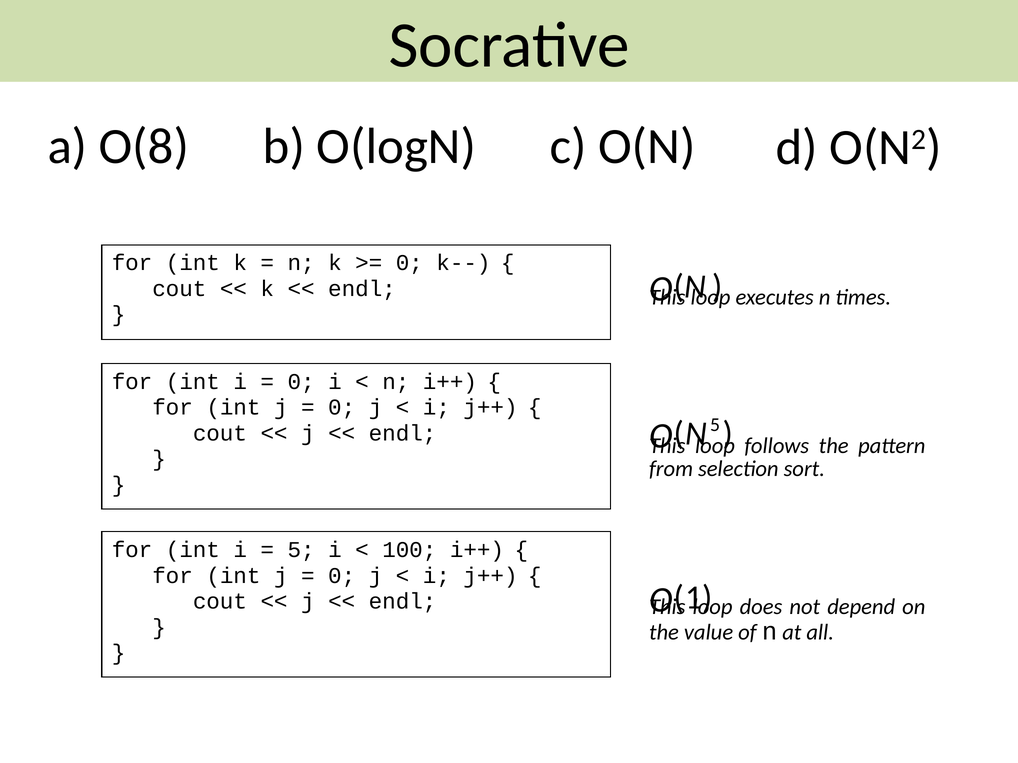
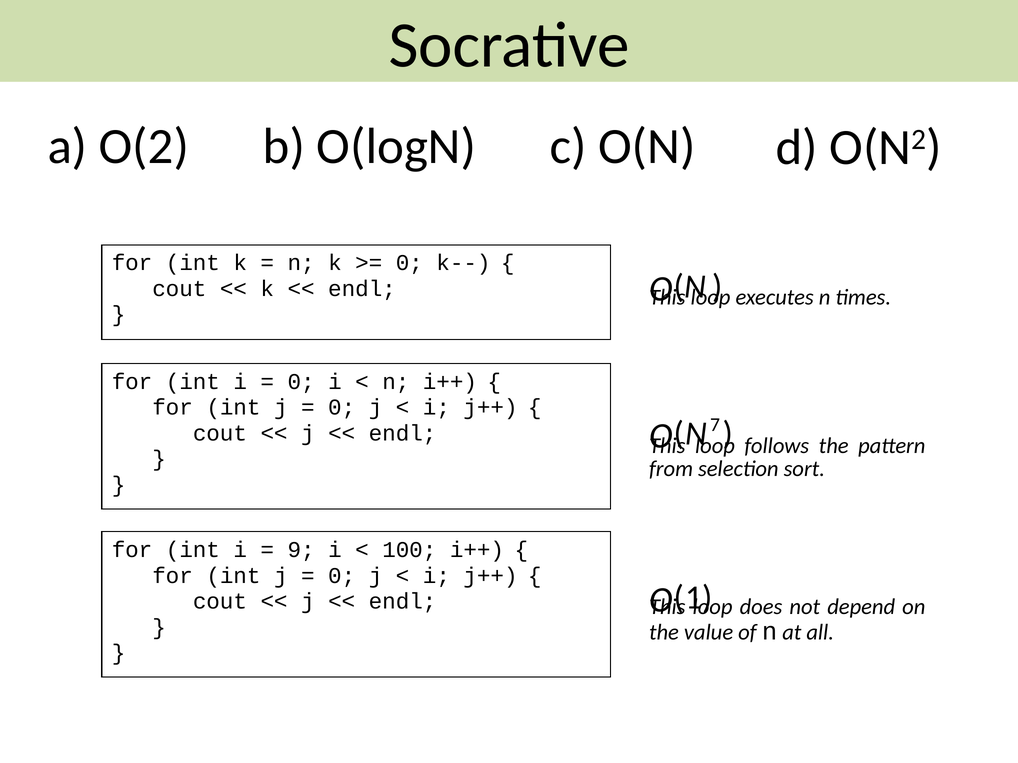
O(8: O(8 -> O(2
N 5: 5 -> 7
5 at (301, 550): 5 -> 9
